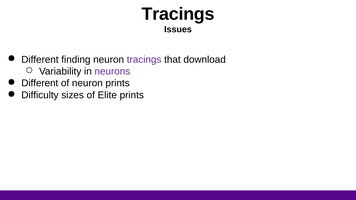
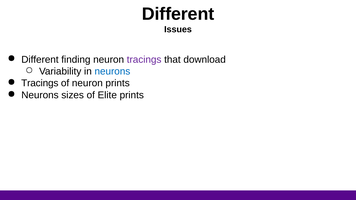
Tracings at (178, 14): Tracings -> Different
neurons at (112, 71) colour: purple -> blue
Different at (40, 83): Different -> Tracings
Difficulty at (40, 95): Difficulty -> Neurons
